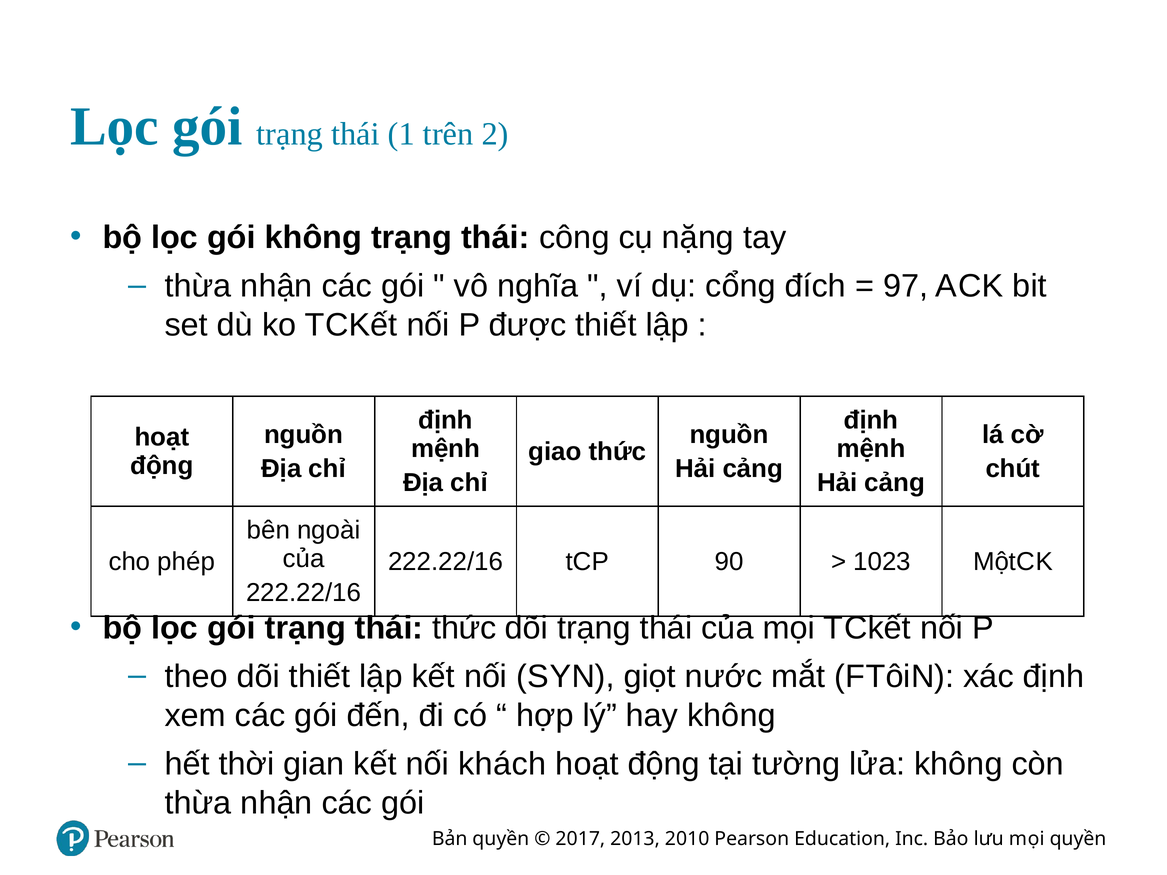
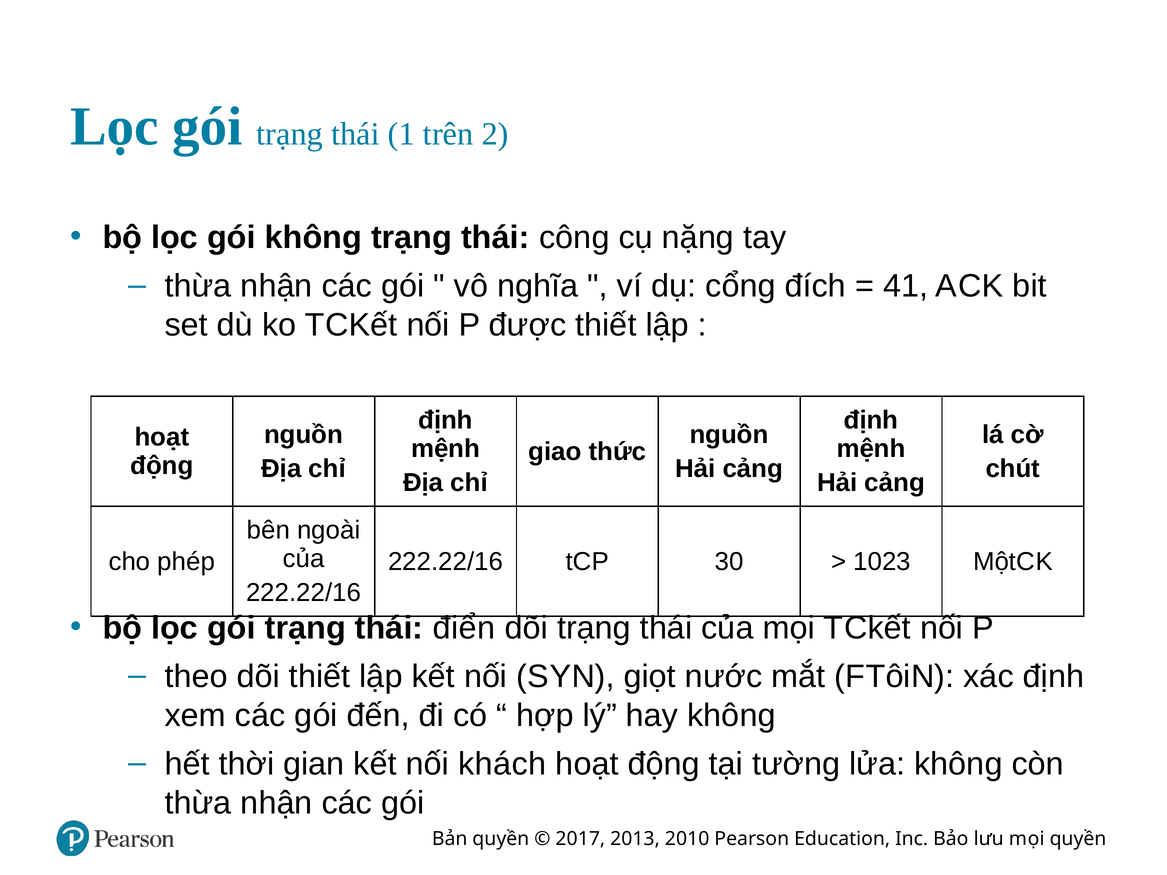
97: 97 -> 41
90: 90 -> 30
thái thức: thức -> điển
